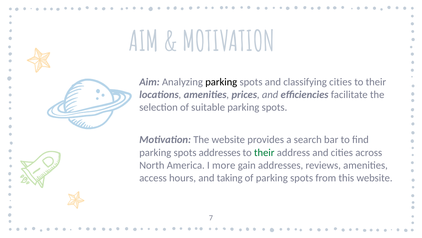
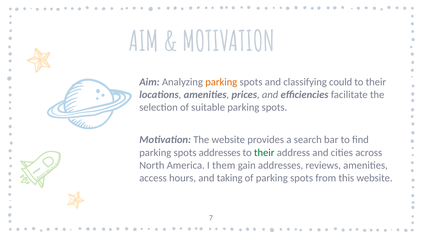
parking at (221, 82) colour: black -> orange
classifying cities: cities -> could
more: more -> them
